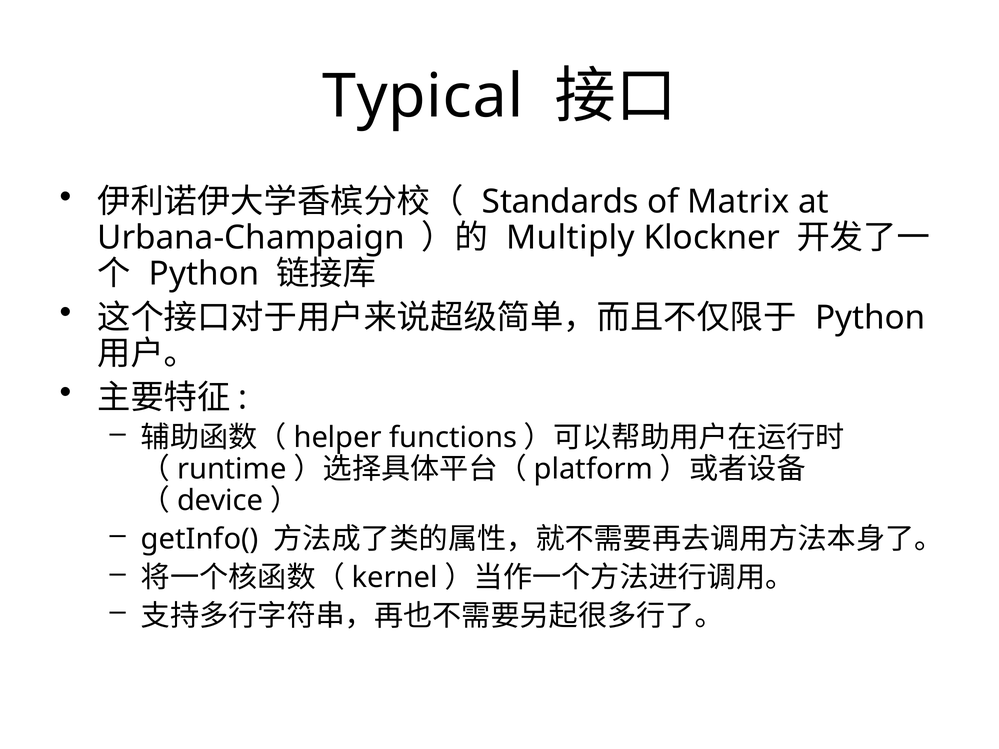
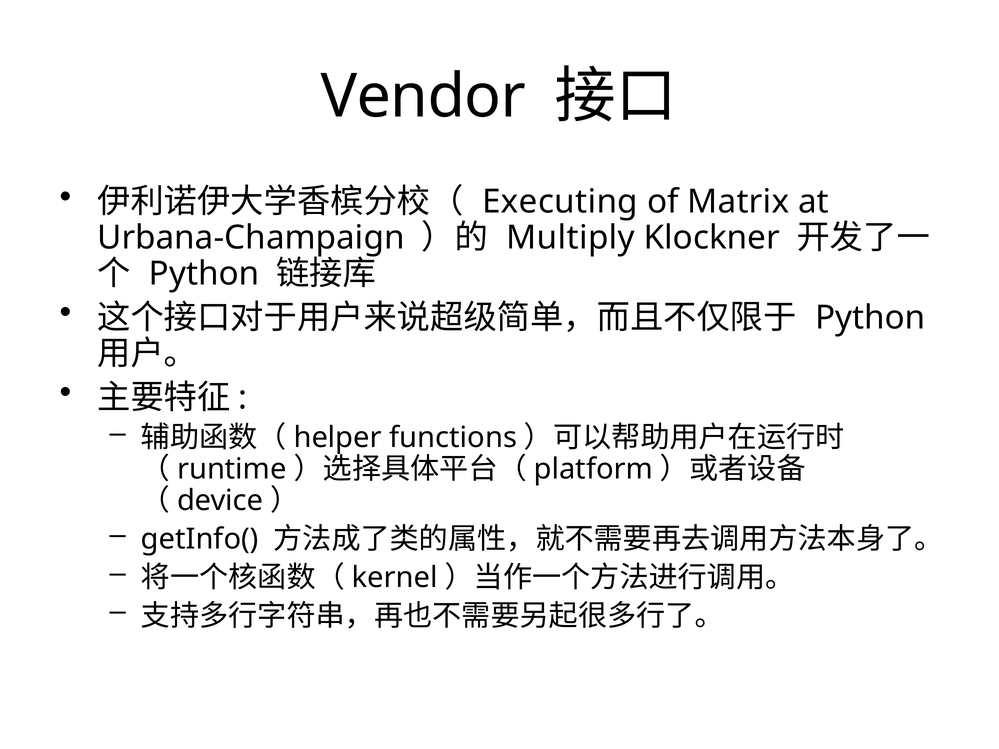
Typical: Typical -> Vendor
Standards: Standards -> Executing
